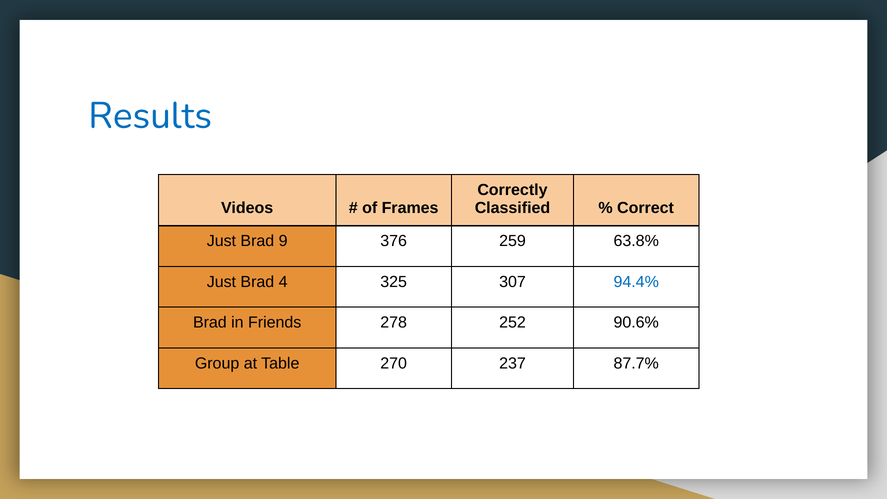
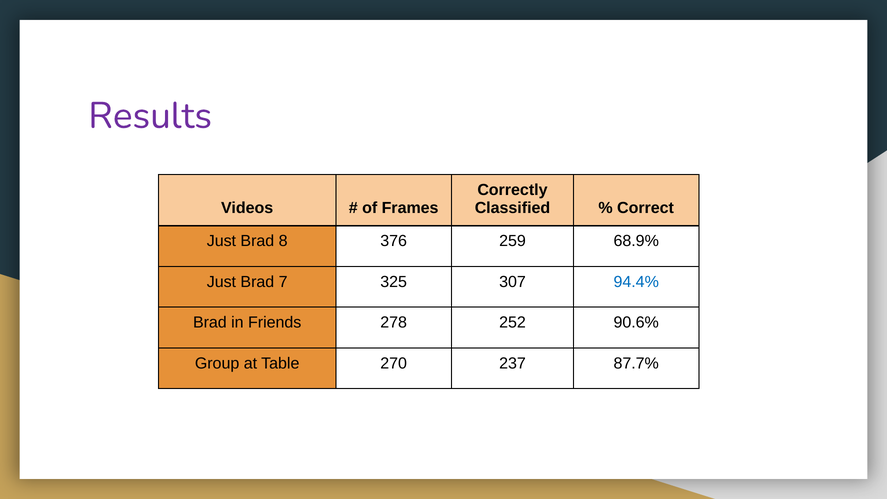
Results colour: blue -> purple
9: 9 -> 8
63.8%: 63.8% -> 68.9%
4: 4 -> 7
